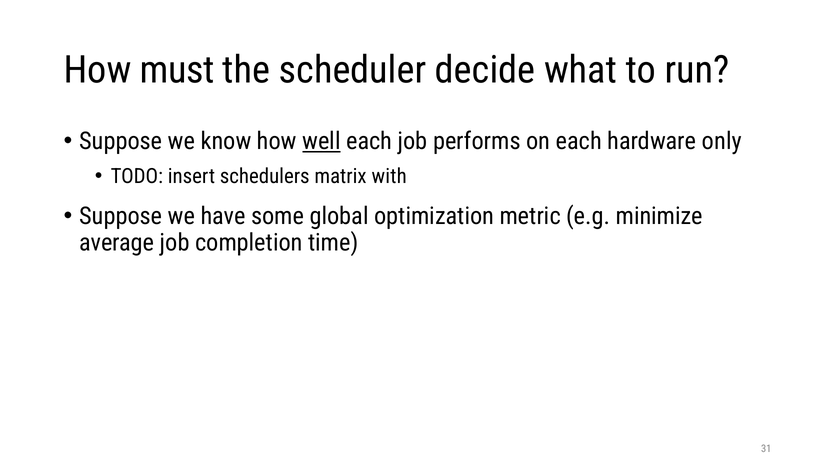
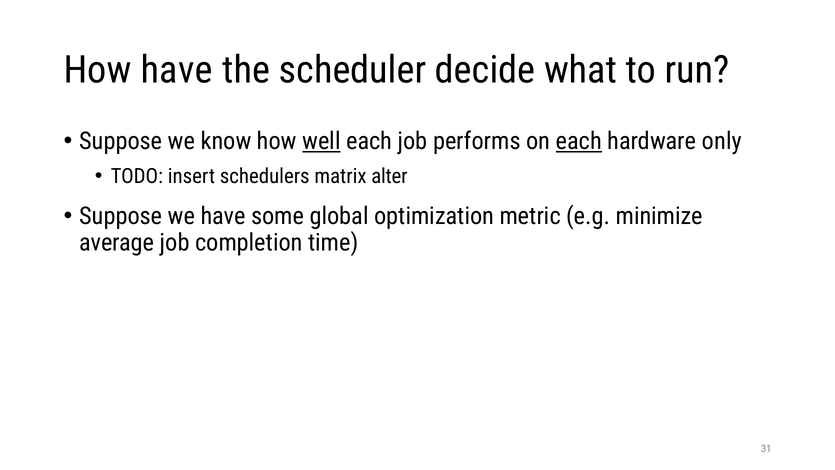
How must: must -> have
each at (579, 141) underline: none -> present
with: with -> alter
